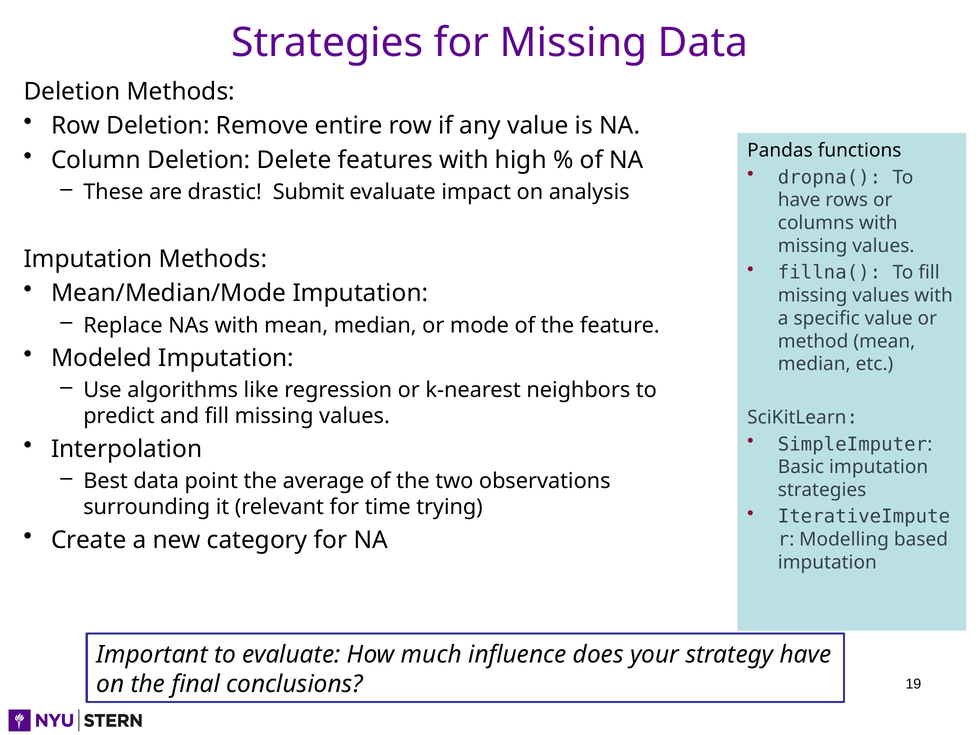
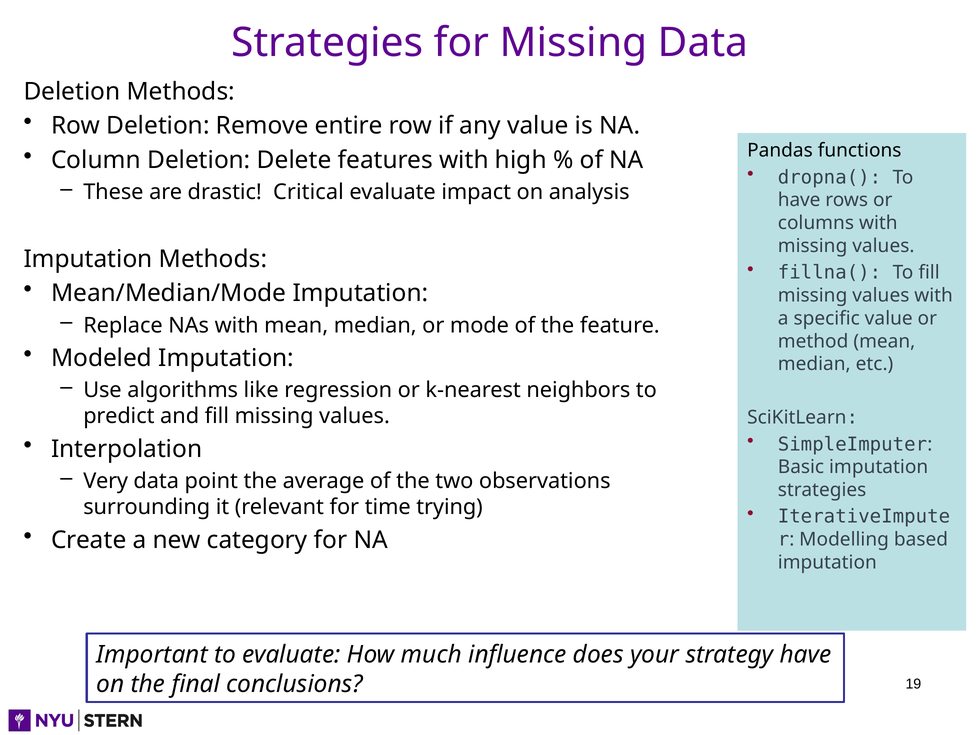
Submit: Submit -> Critical
Best: Best -> Very
